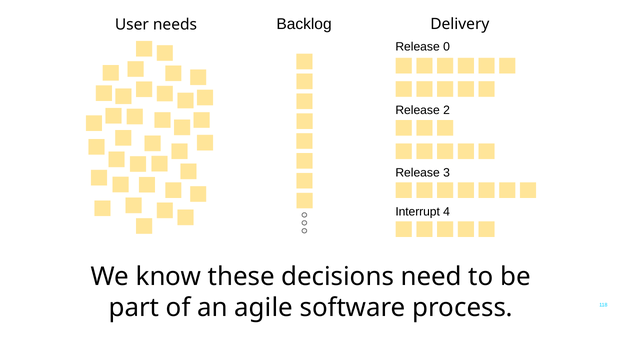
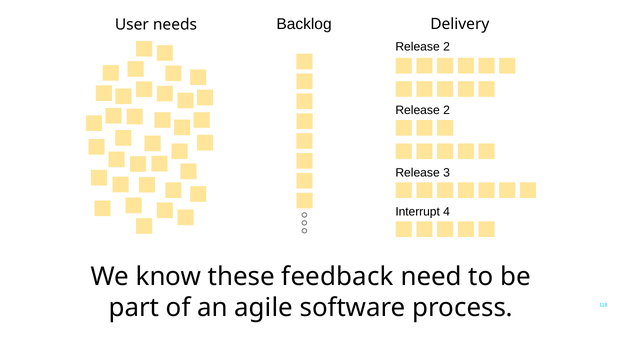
0 at (446, 47): 0 -> 2
decisions: decisions -> feedback
